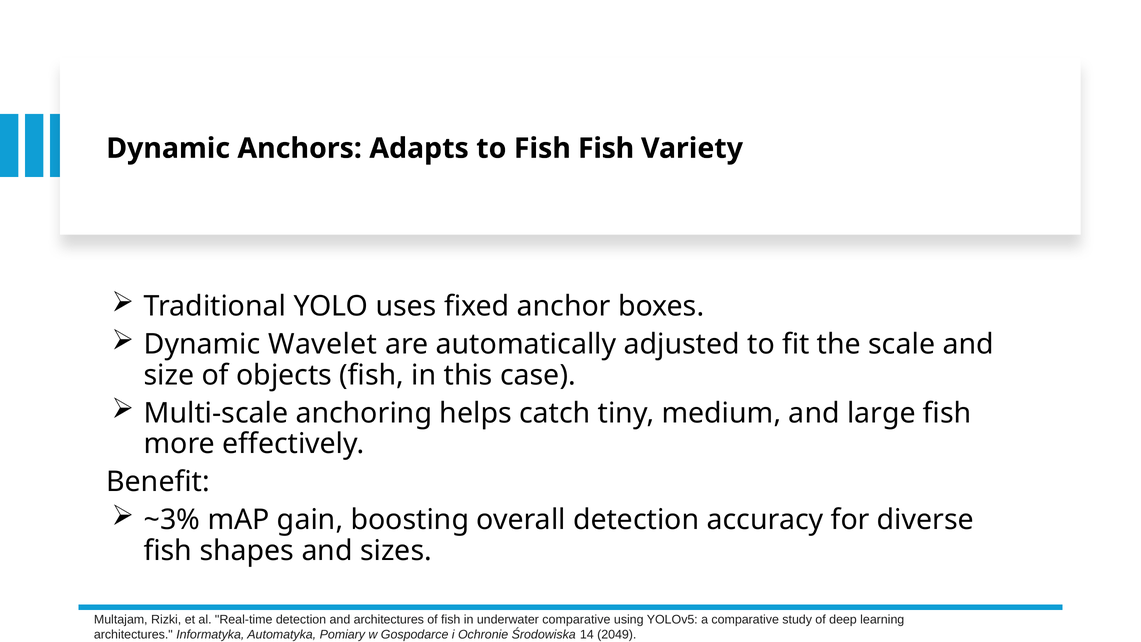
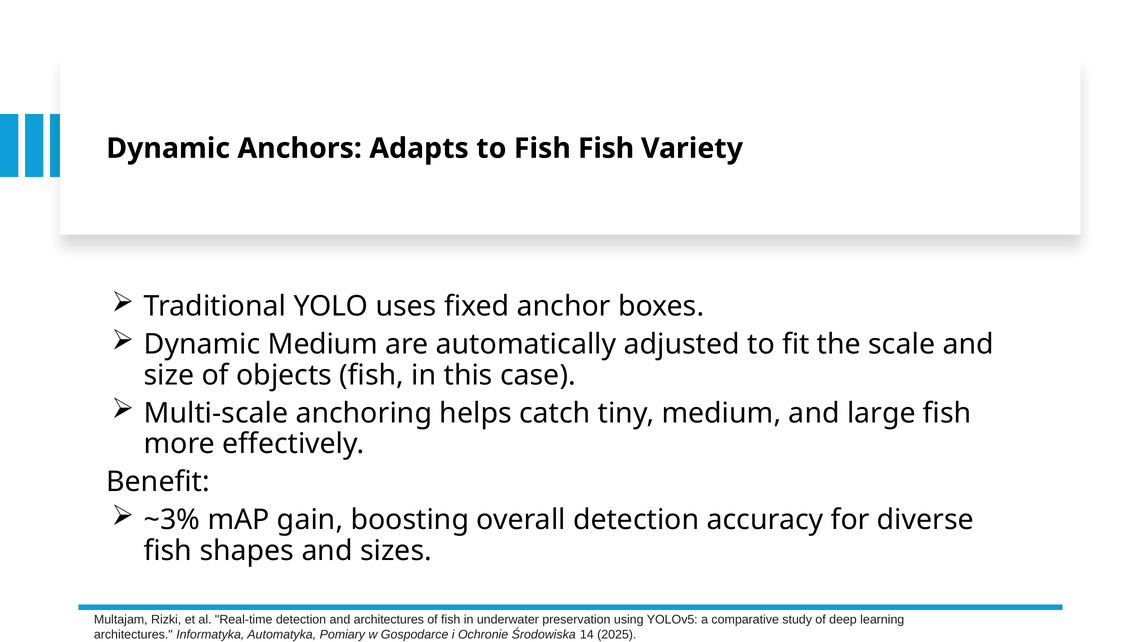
Dynamic Wavelet: Wavelet -> Medium
underwater comparative: comparative -> preservation
2049: 2049 -> 2025
